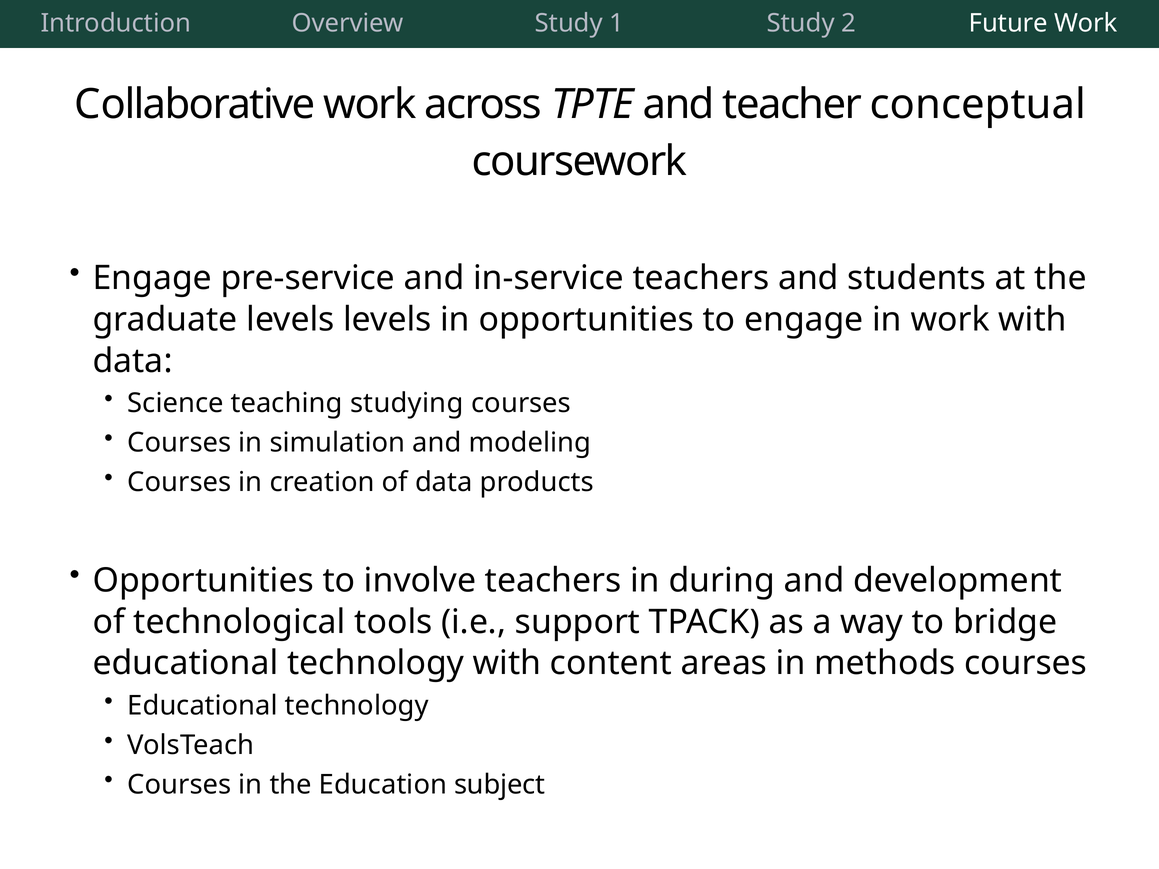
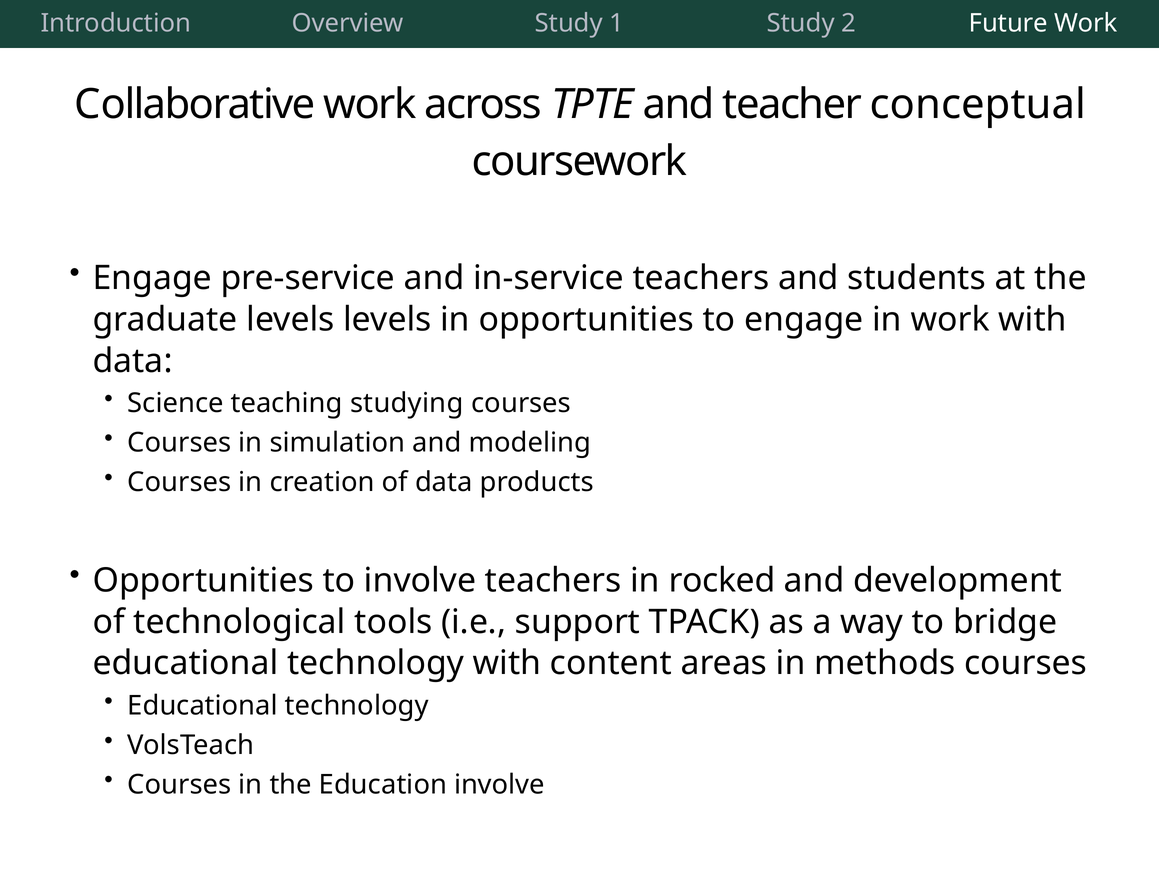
during: during -> rocked
Education subject: subject -> involve
